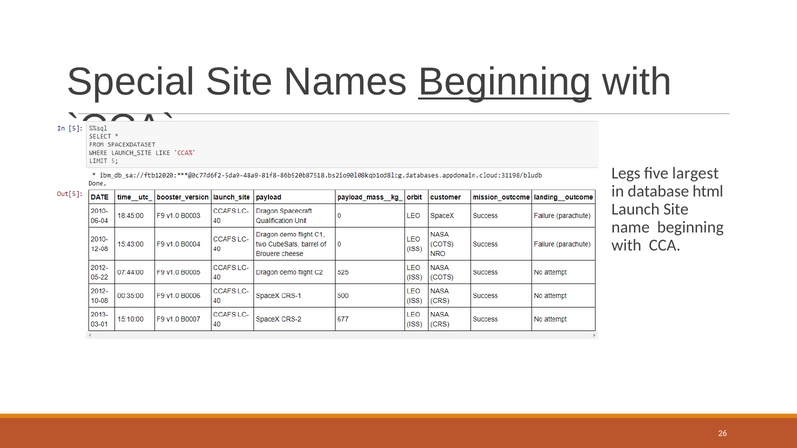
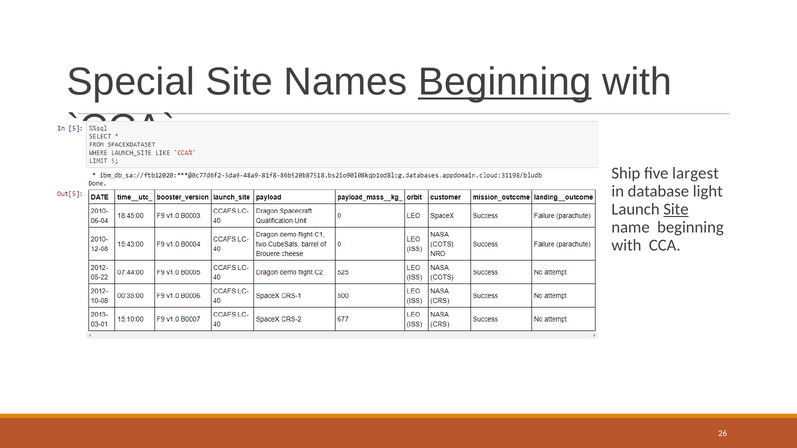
Legs: Legs -> Ship
html: html -> light
Site at (676, 209) underline: none -> present
